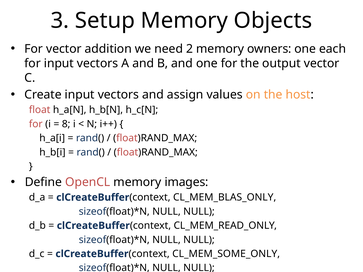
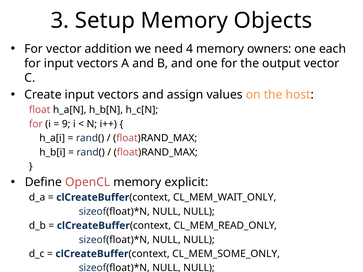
2: 2 -> 4
8: 8 -> 9
images: images -> explicit
CL_MEM_BLAS_ONLY: CL_MEM_BLAS_ONLY -> CL_MEM_WAIT_ONLY
